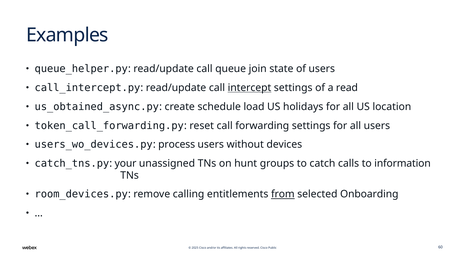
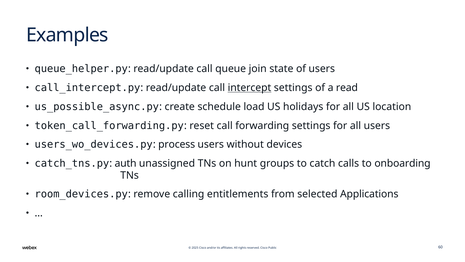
us_obtained_async.py: us_obtained_async.py -> us_possible_async.py
your: your -> auth
information: information -> onboarding
from underline: present -> none
Onboarding: Onboarding -> Applications
